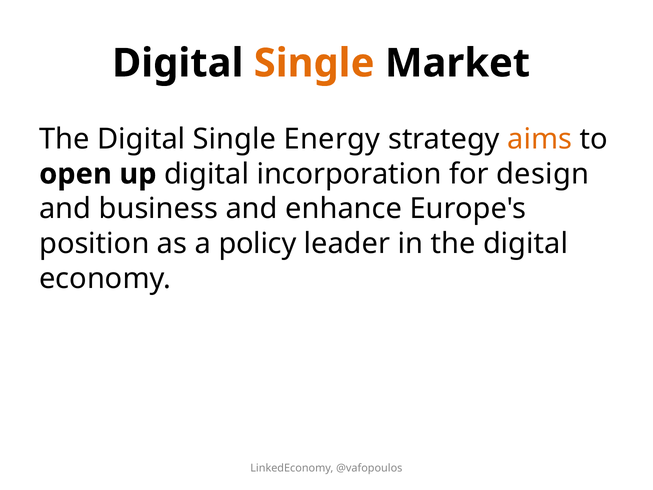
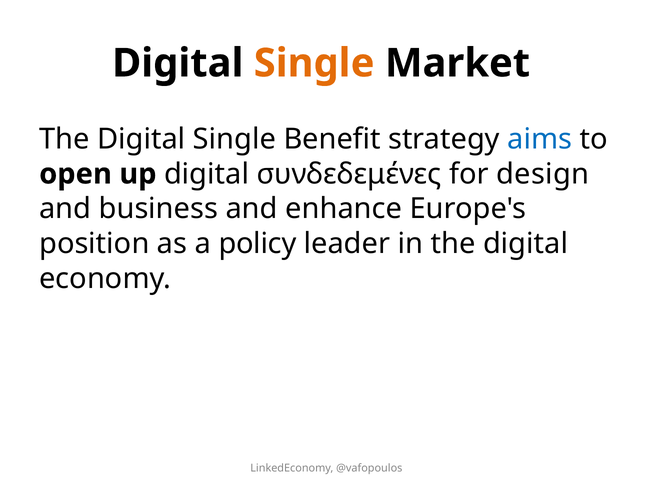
Energy: Energy -> Benefit
aims colour: orange -> blue
incorporation: incorporation -> συνδεδεμένες
